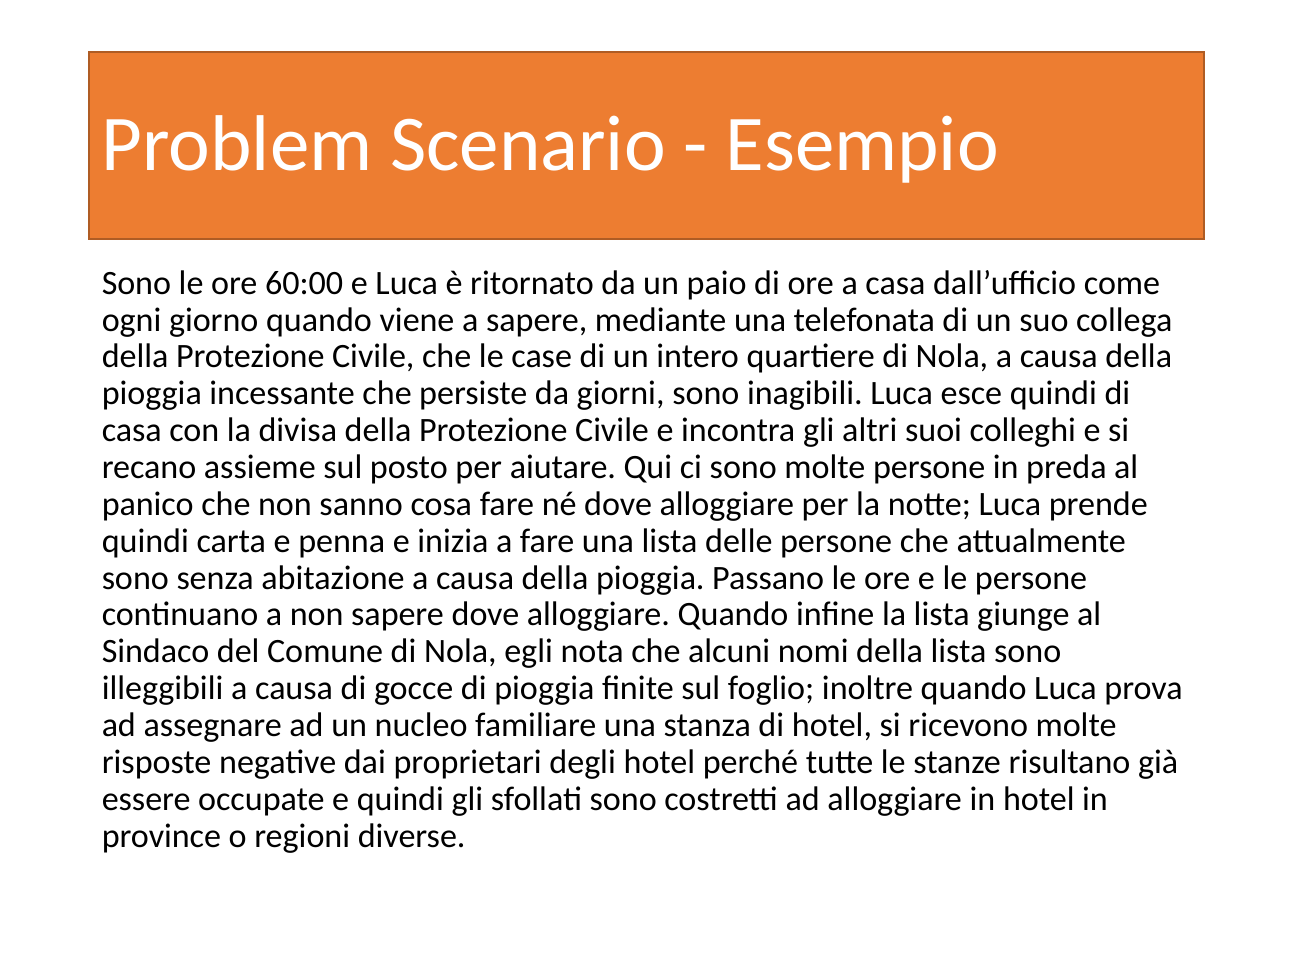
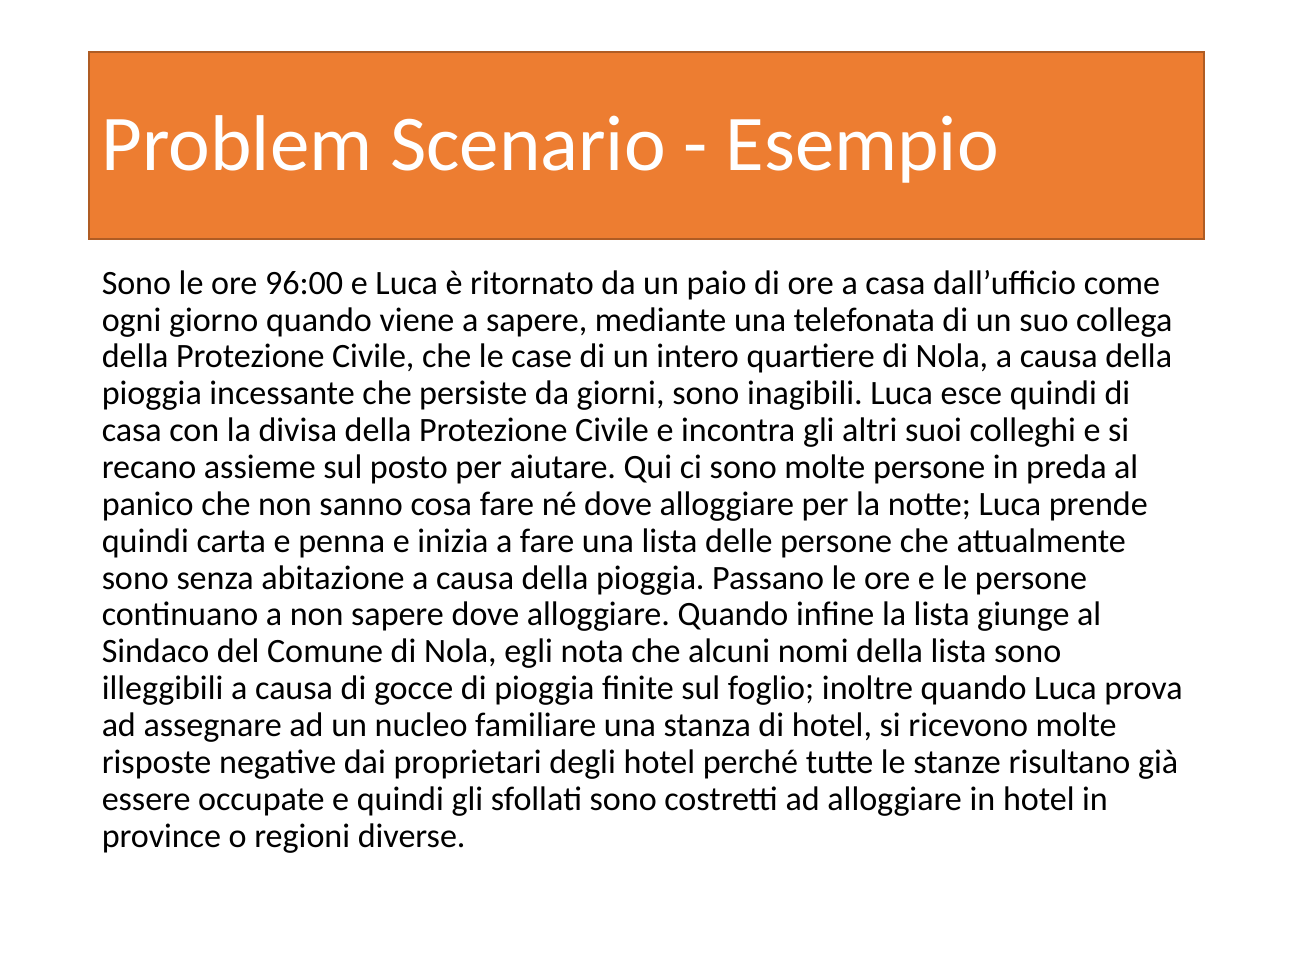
60:00: 60:00 -> 96:00
